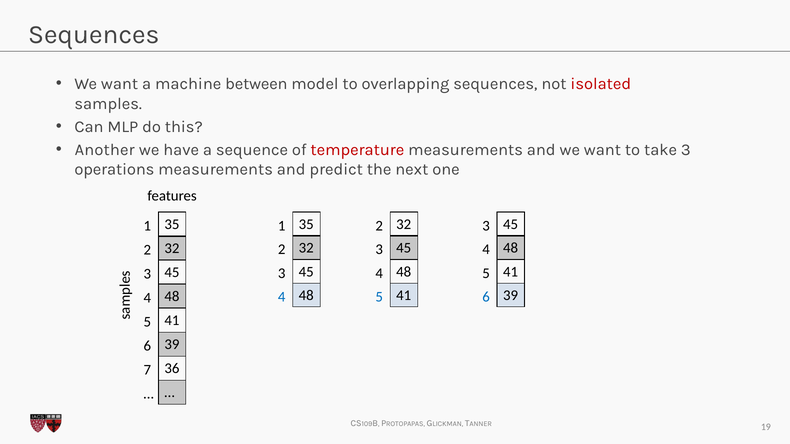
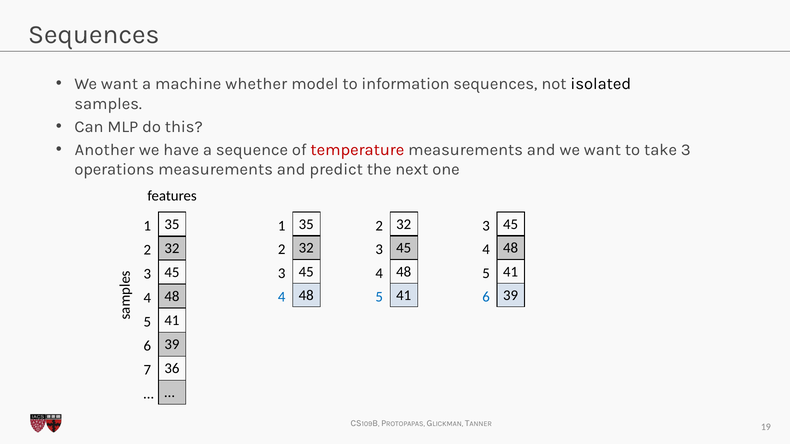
between: between -> whether
overlapping: overlapping -> information
isolated colour: red -> black
